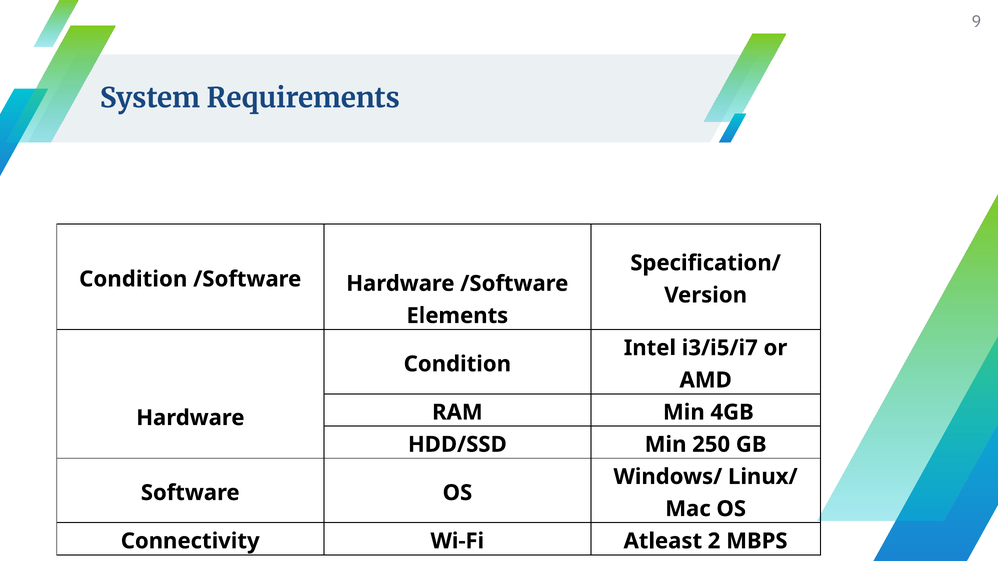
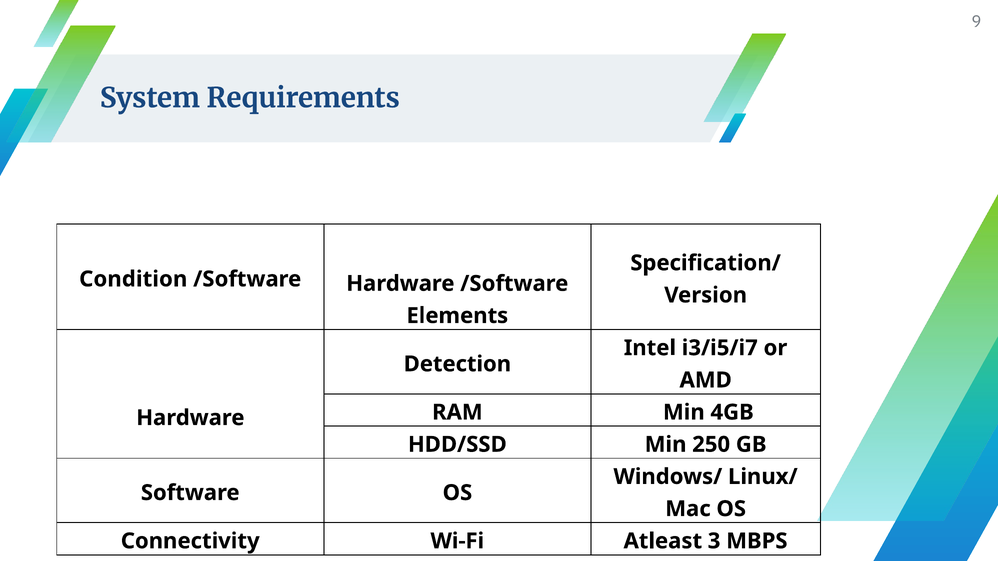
Condition at (457, 364): Condition -> Detection
2: 2 -> 3
